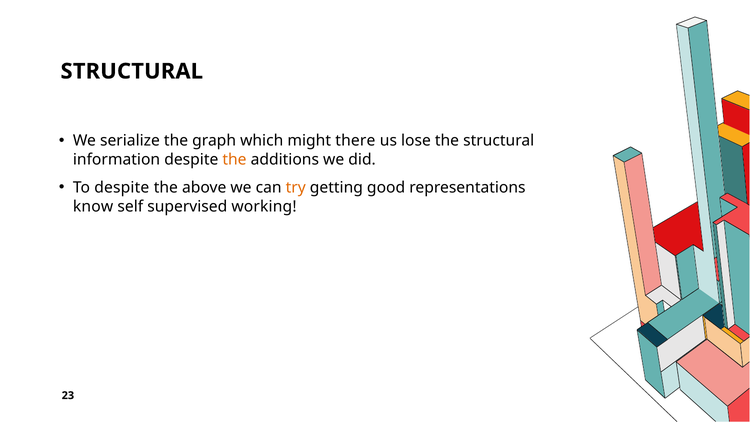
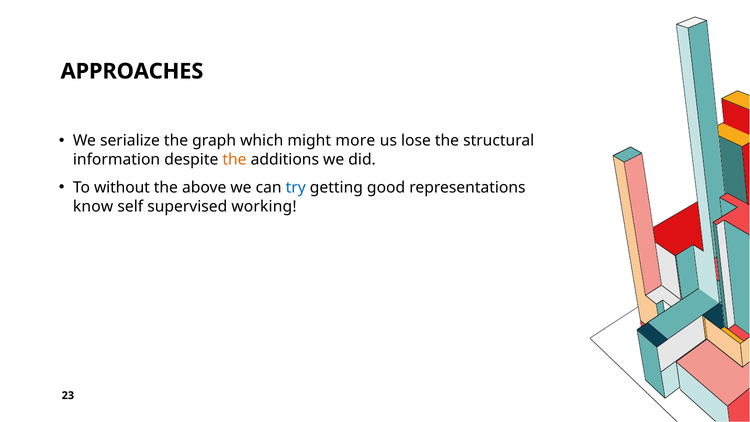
STRUCTURAL at (132, 71): STRUCTURAL -> APPROACHES
there: there -> more
To despite: despite -> without
try colour: orange -> blue
